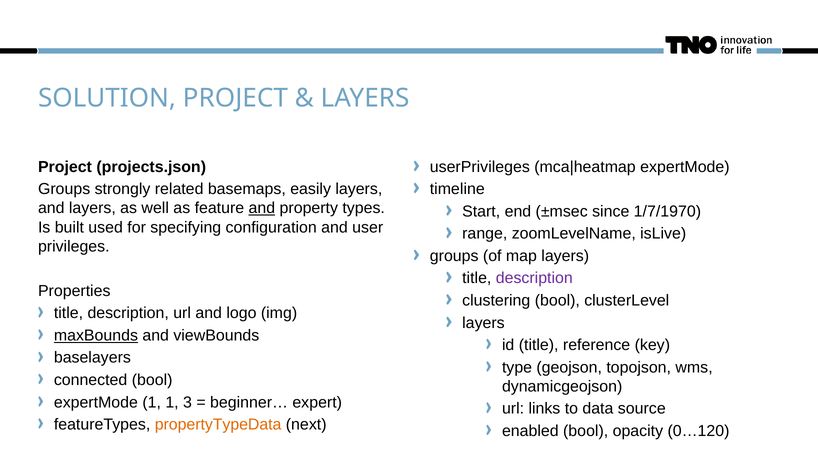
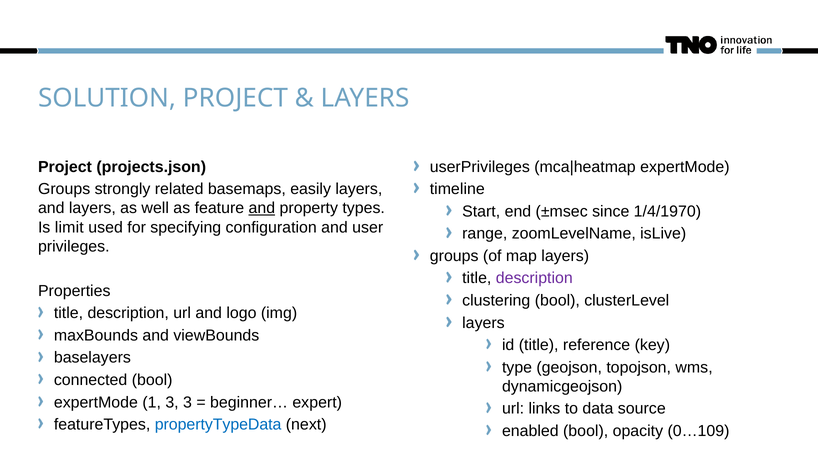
1/7/1970: 1/7/1970 -> 1/4/1970
built: built -> limit
maxBounds underline: present -> none
1 1: 1 -> 3
propertyTypeData colour: orange -> blue
0…120: 0…120 -> 0…109
